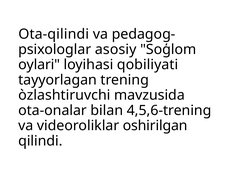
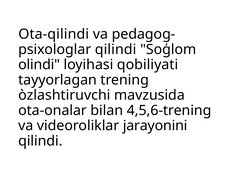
asosiy at (116, 49): asosiy -> qilindi
oylari: oylari -> olindi
oshirilgan: oshirilgan -> jarayonini
